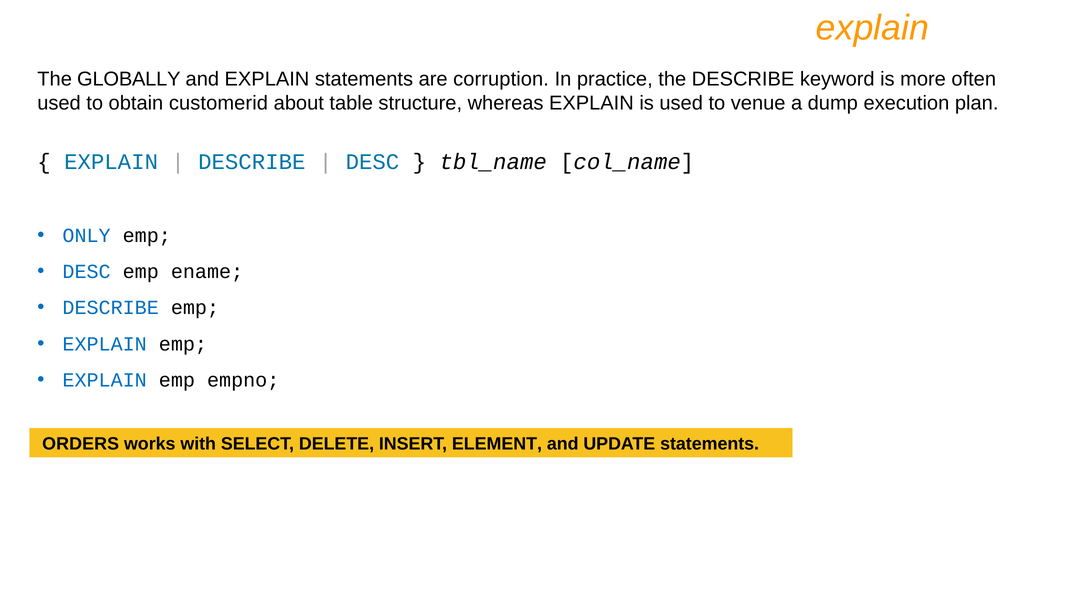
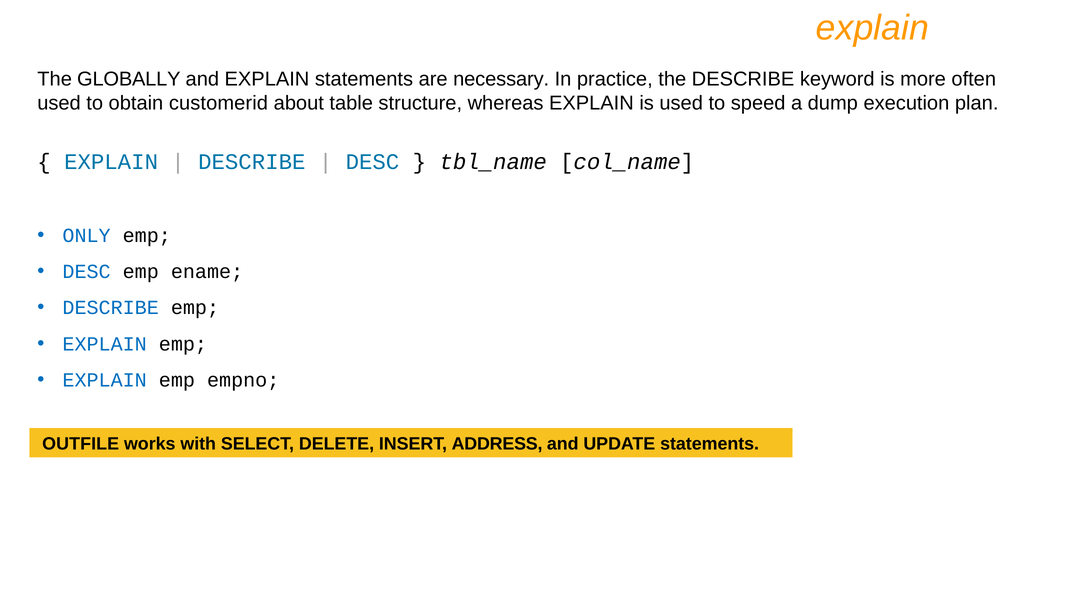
corruption: corruption -> necessary
venue: venue -> speed
ORDERS: ORDERS -> OUTFILE
ELEMENT: ELEMENT -> ADDRESS
